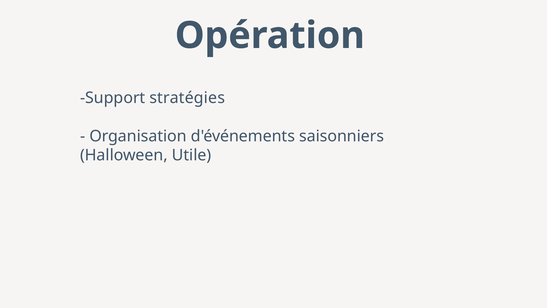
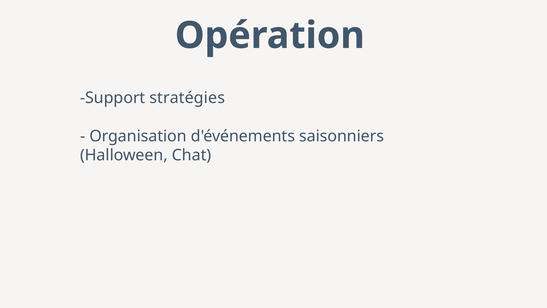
Utile: Utile -> Chat
